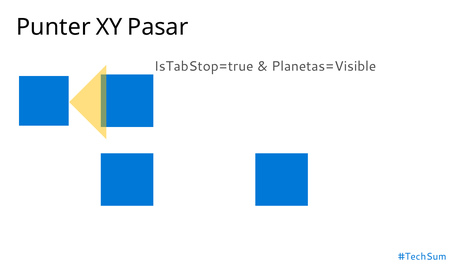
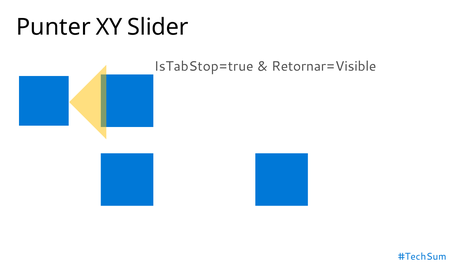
Pasar: Pasar -> Slider
Planetas=Visible: Planetas=Visible -> Retornar=Visible
